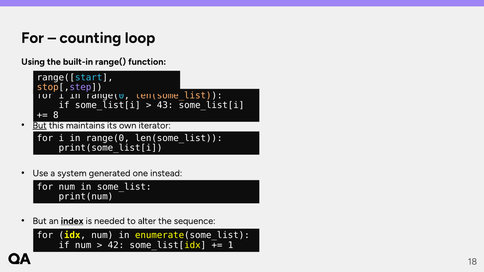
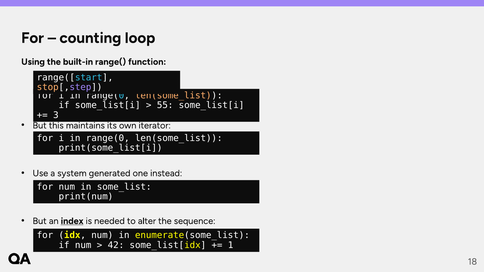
43: 43 -> 55
8: 8 -> 3
But at (40, 126) underline: present -> none
